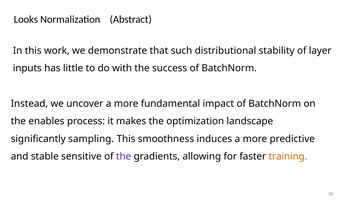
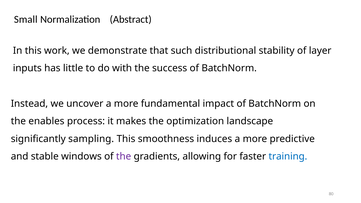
Looks: Looks -> Small
sensitive: sensitive -> windows
training colour: orange -> blue
